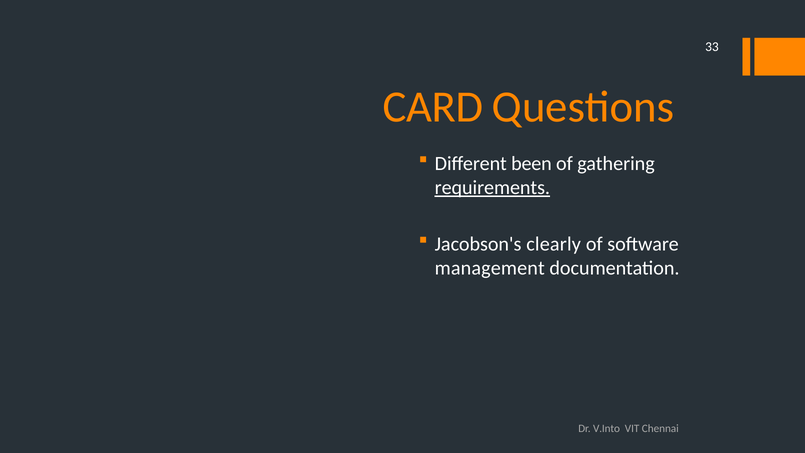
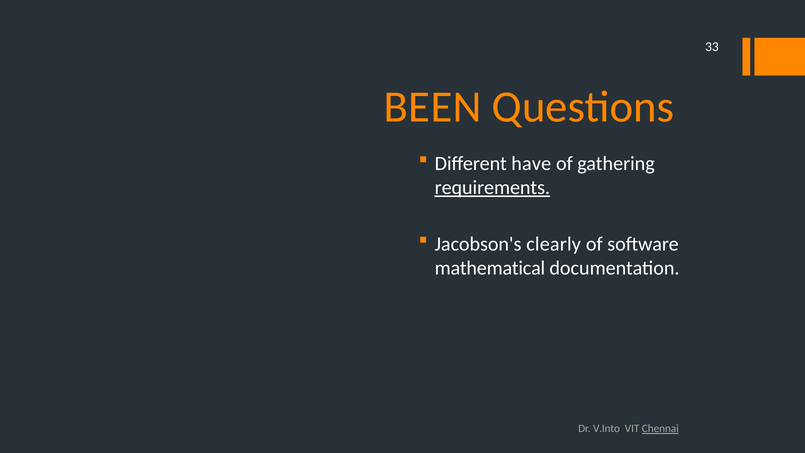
CARD: CARD -> BEEN
been: been -> have
management: management -> mathematical
Chennai underline: none -> present
